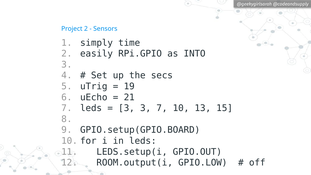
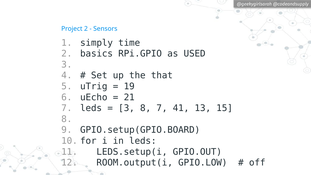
easily: easily -> basics
INTO: INTO -> USED
secs: secs -> that
3 3: 3 -> 8
7 10: 10 -> 41
